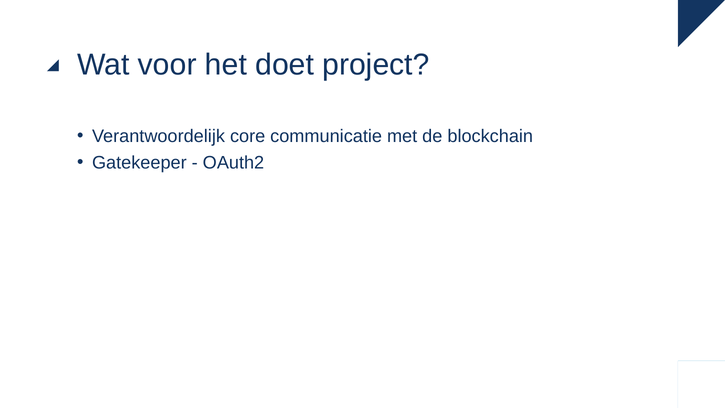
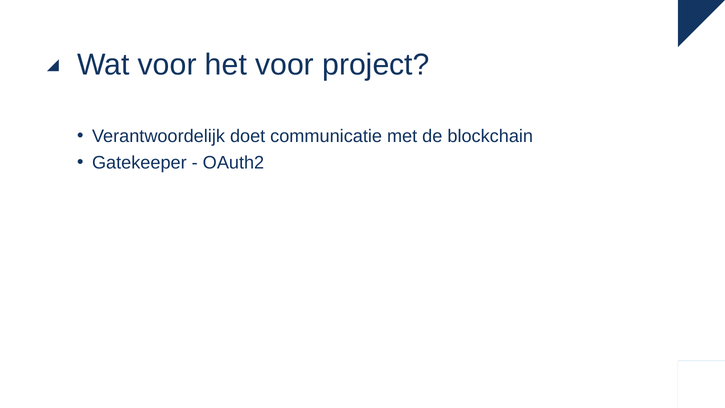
het doet: doet -> voor
core: core -> doet
